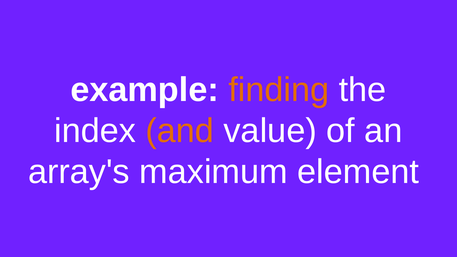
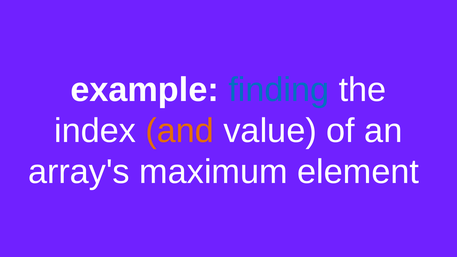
finding colour: orange -> blue
